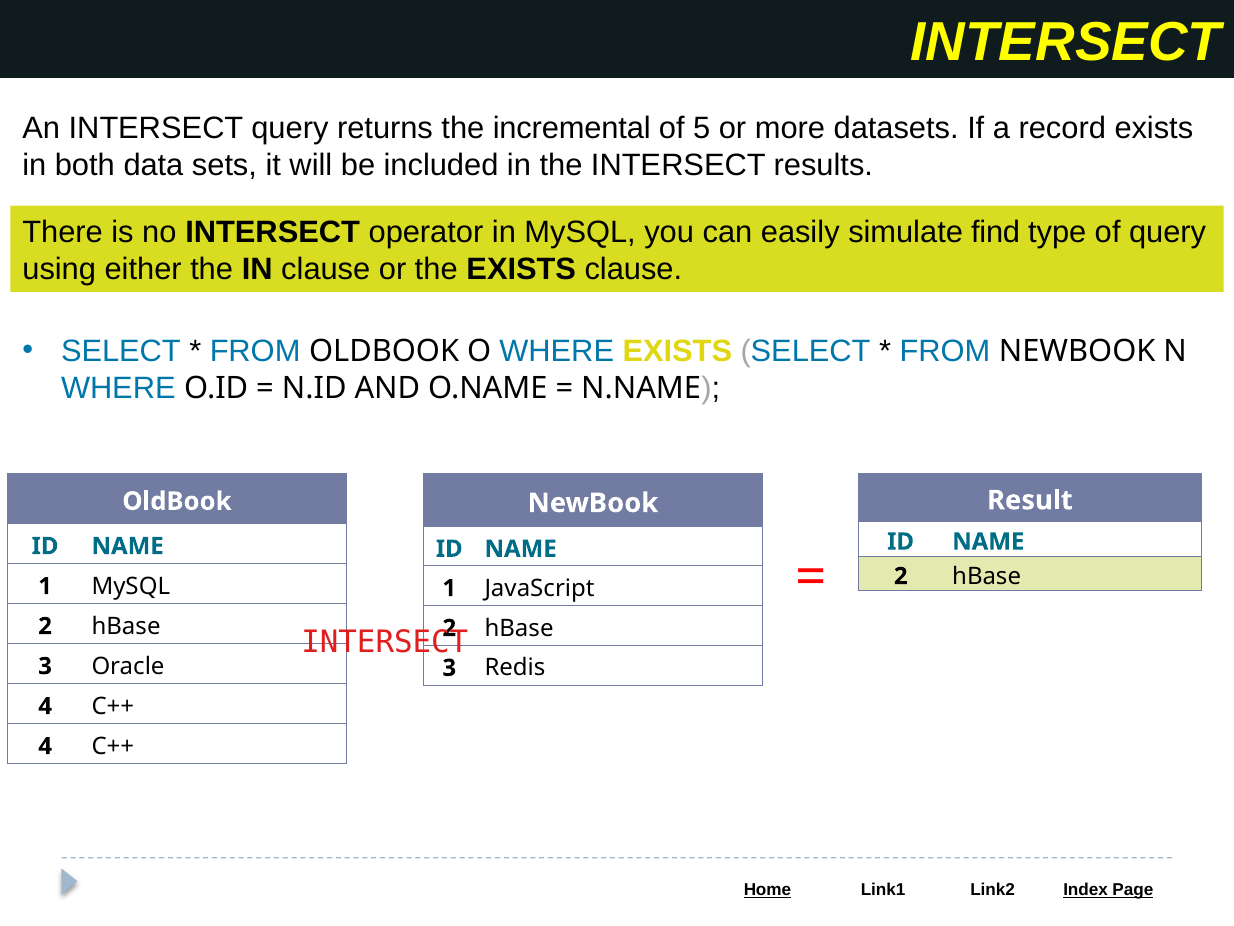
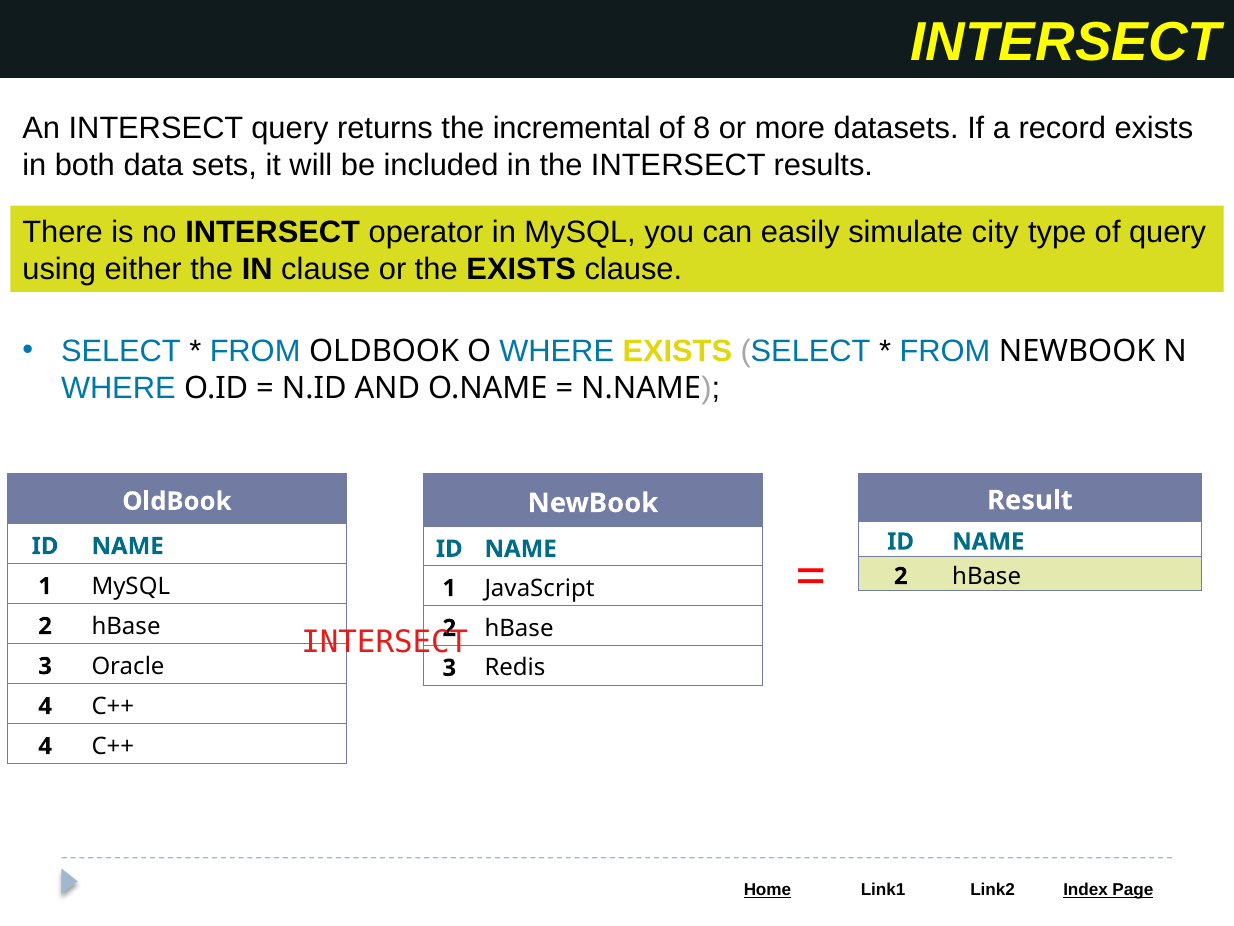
5: 5 -> 8
find: find -> city
